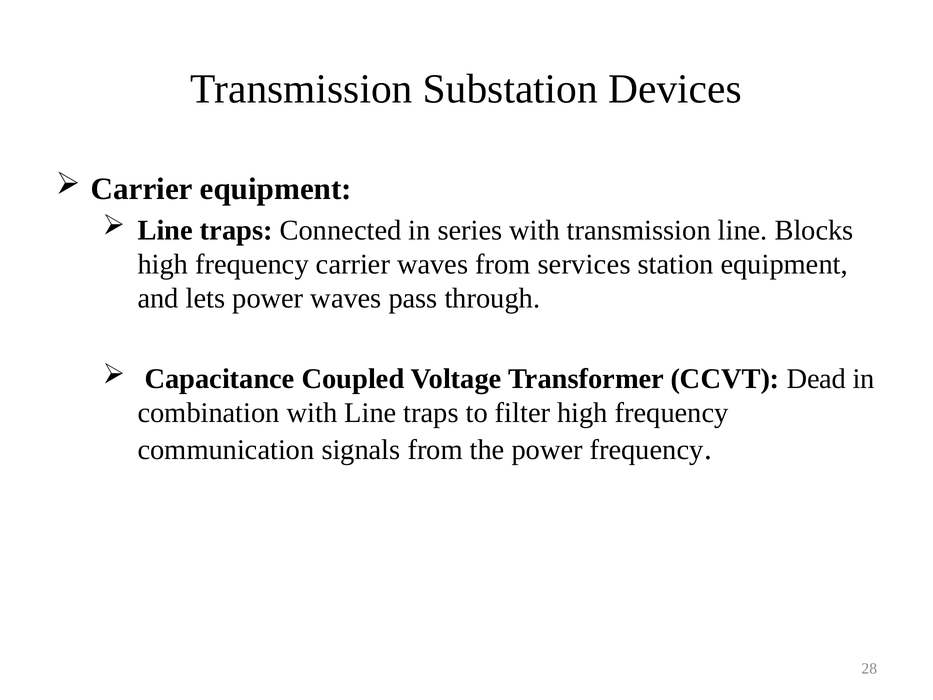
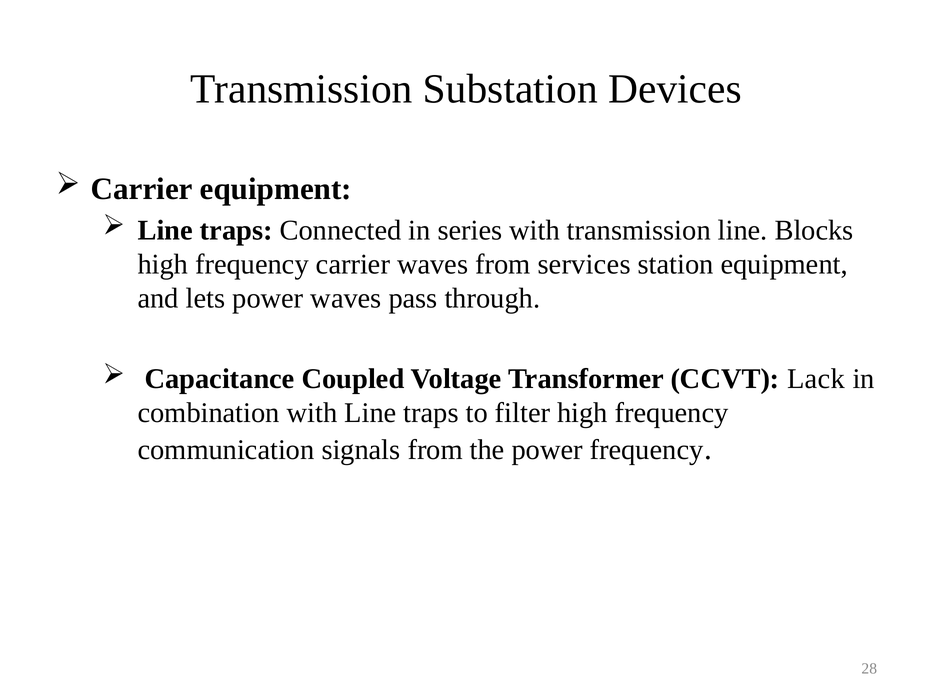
Dead: Dead -> Lack
